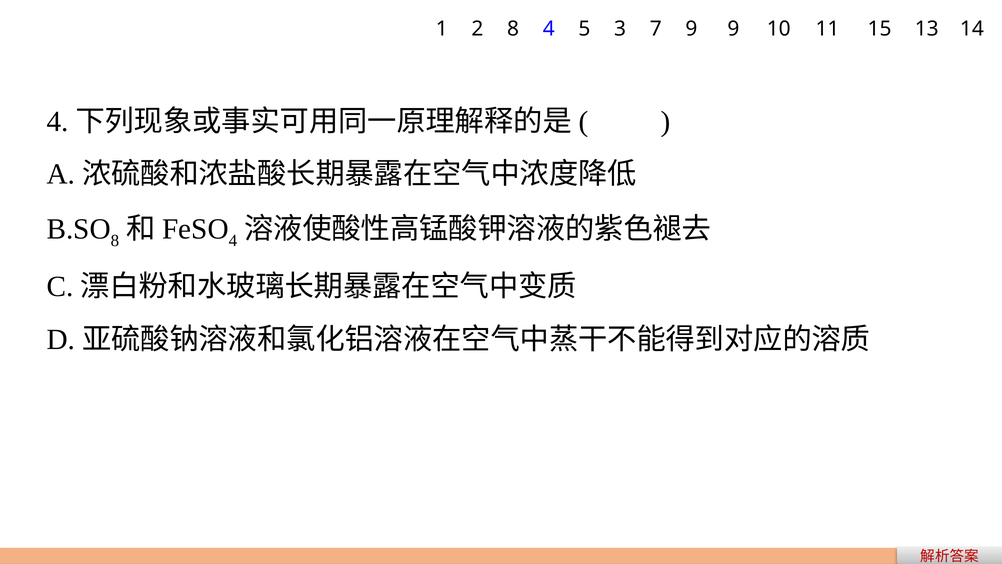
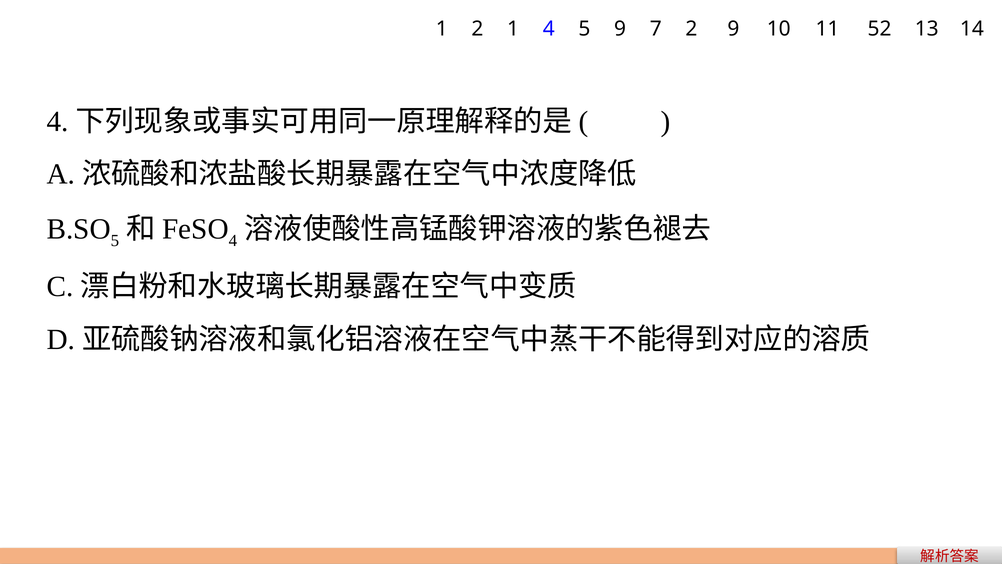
2 8: 8 -> 1
5 3: 3 -> 9
7 9: 9 -> 2
15: 15 -> 52
8 at (115, 241): 8 -> 5
